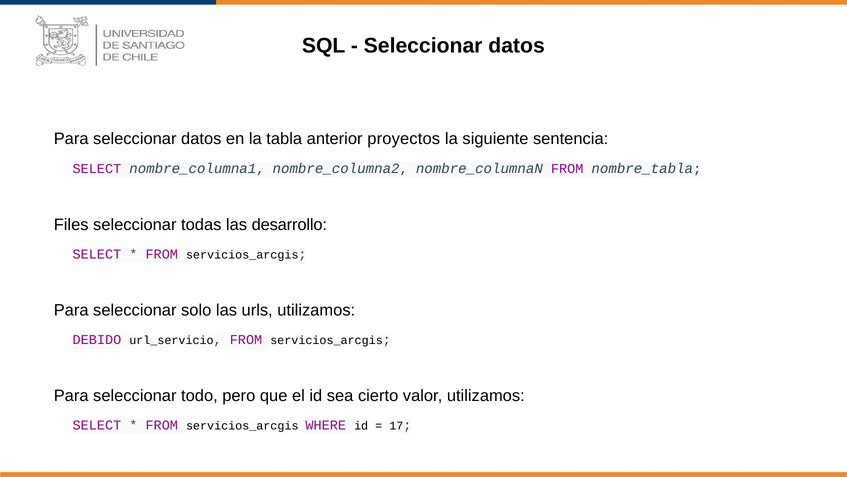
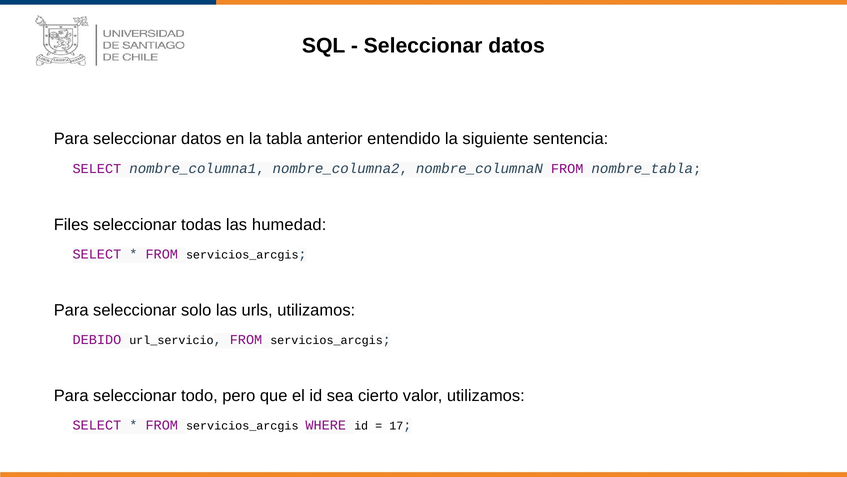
proyectos: proyectos -> entendido
desarrollo: desarrollo -> humedad
